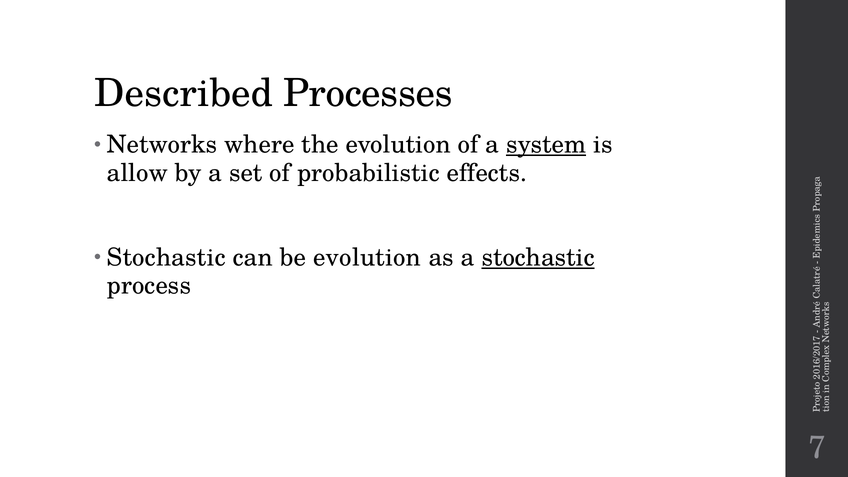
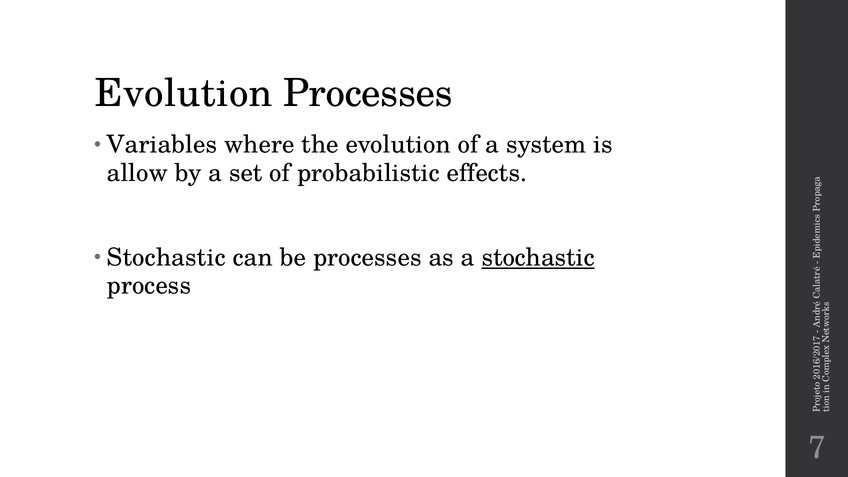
Described at (184, 93): Described -> Evolution
Networks: Networks -> Variables
system underline: present -> none
be evolution: evolution -> processes
